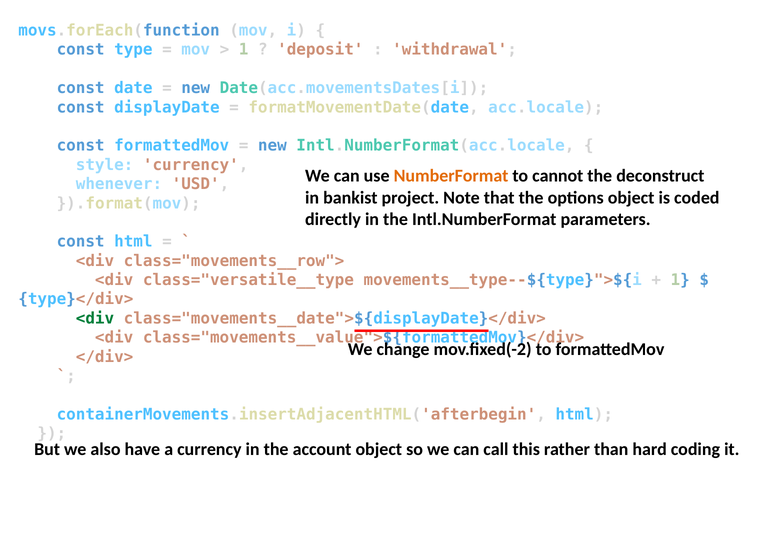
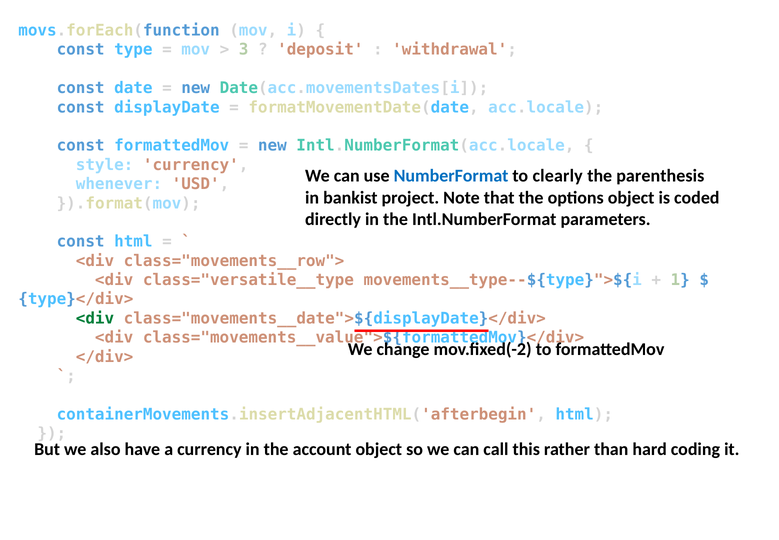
1 at (244, 50): 1 -> 3
NumberFormat colour: orange -> blue
cannot: cannot -> clearly
deconstruct: deconstruct -> parenthesis
